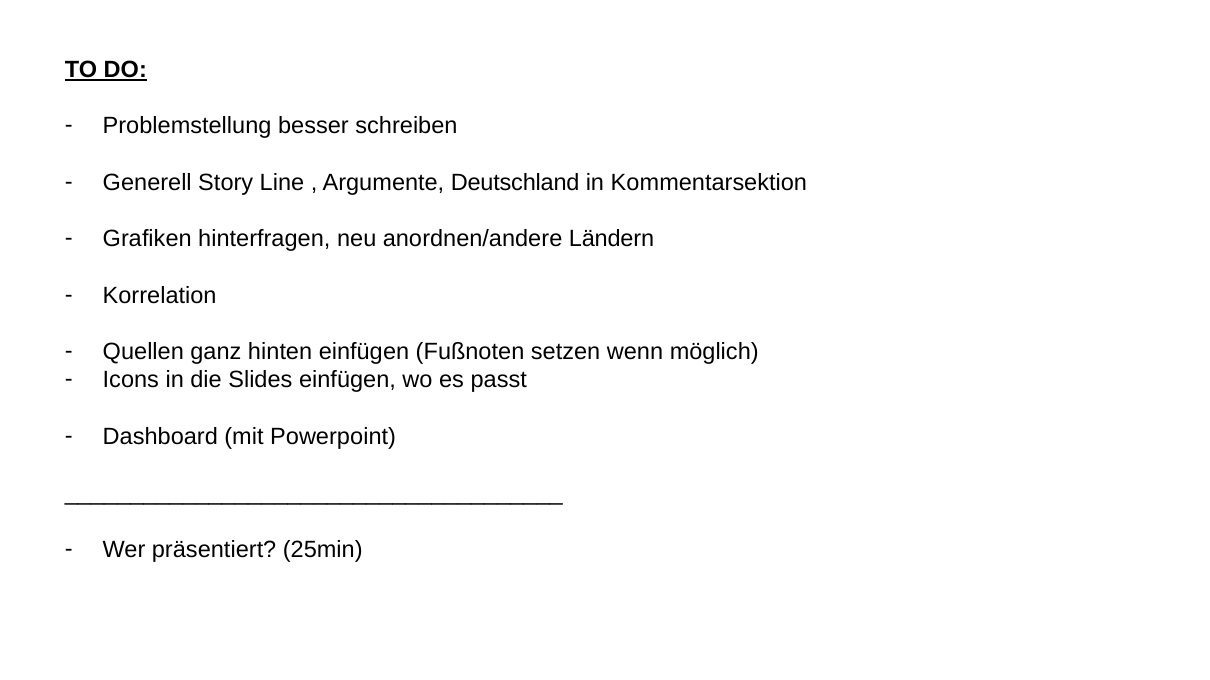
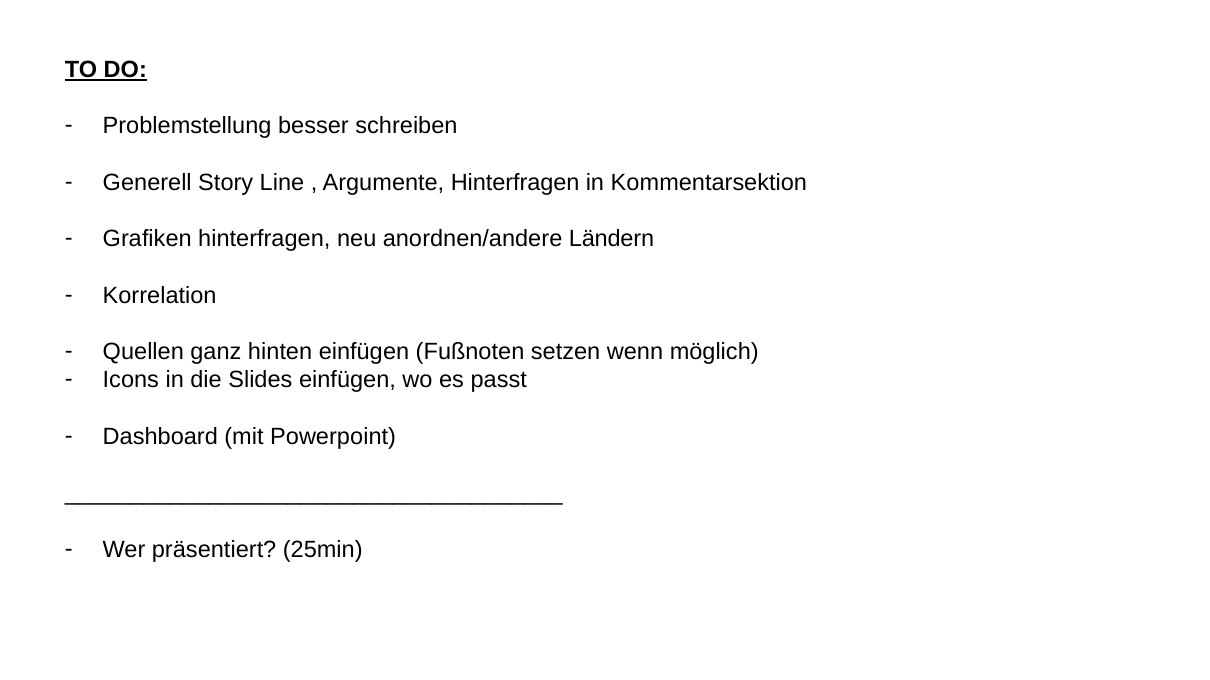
Argumente Deutschland: Deutschland -> Hinterfragen
